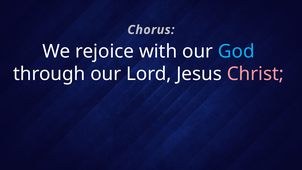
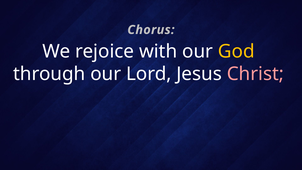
God colour: light blue -> yellow
